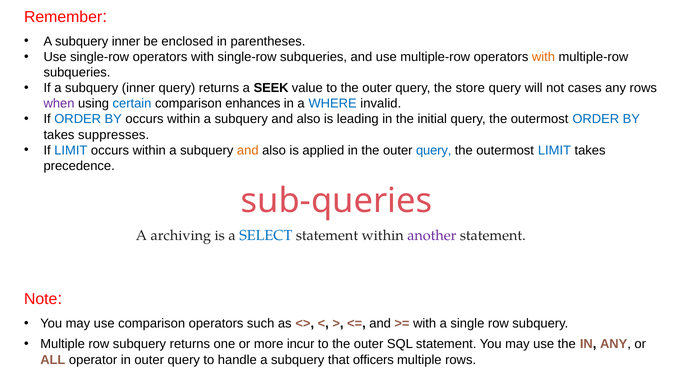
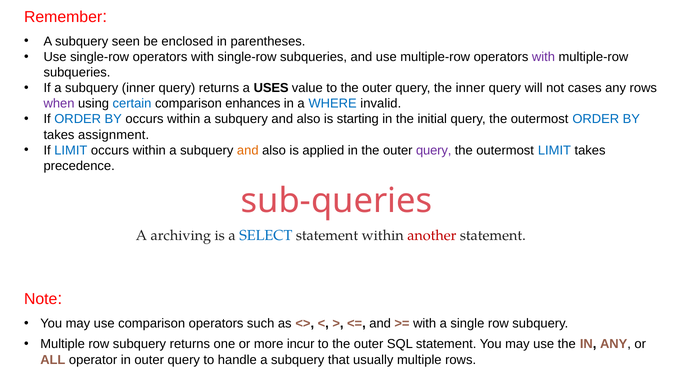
inner at (126, 41): inner -> seen
with at (543, 57) colour: orange -> purple
SEEK: SEEK -> USES
the store: store -> inner
leading: leading -> starting
suppresses: suppresses -> assignment
query at (434, 150) colour: blue -> purple
another colour: purple -> red
officers: officers -> usually
